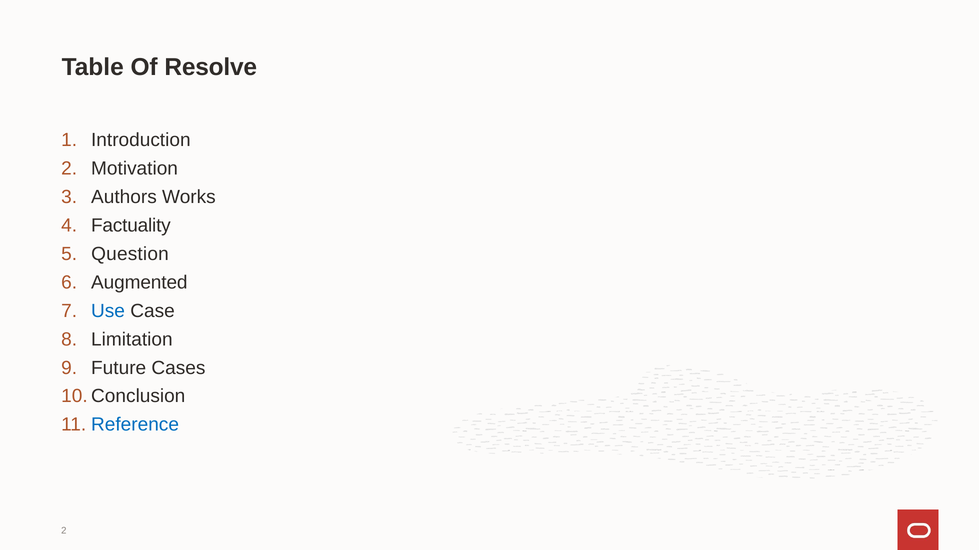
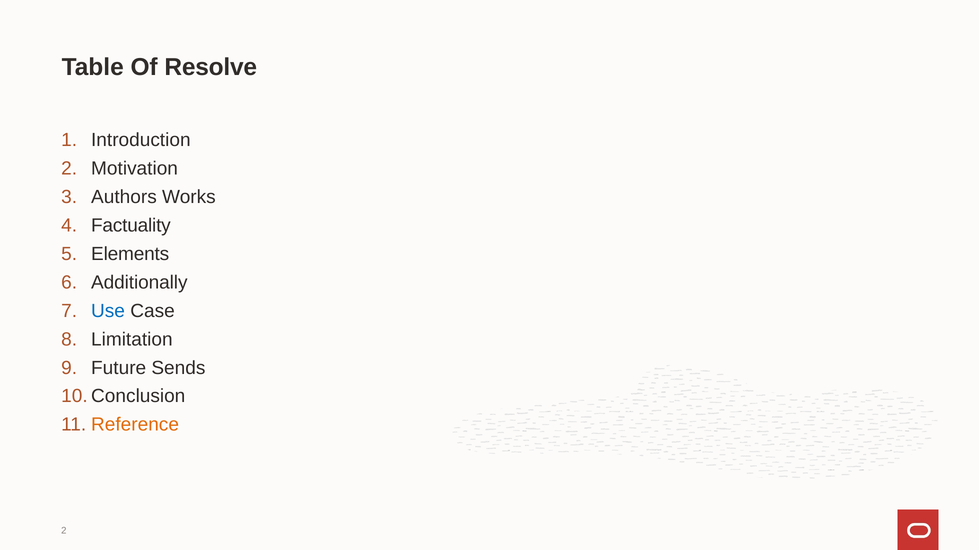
Question: Question -> Elements
Augmented: Augmented -> Additionally
Cases: Cases -> Sends
Reference colour: blue -> orange
